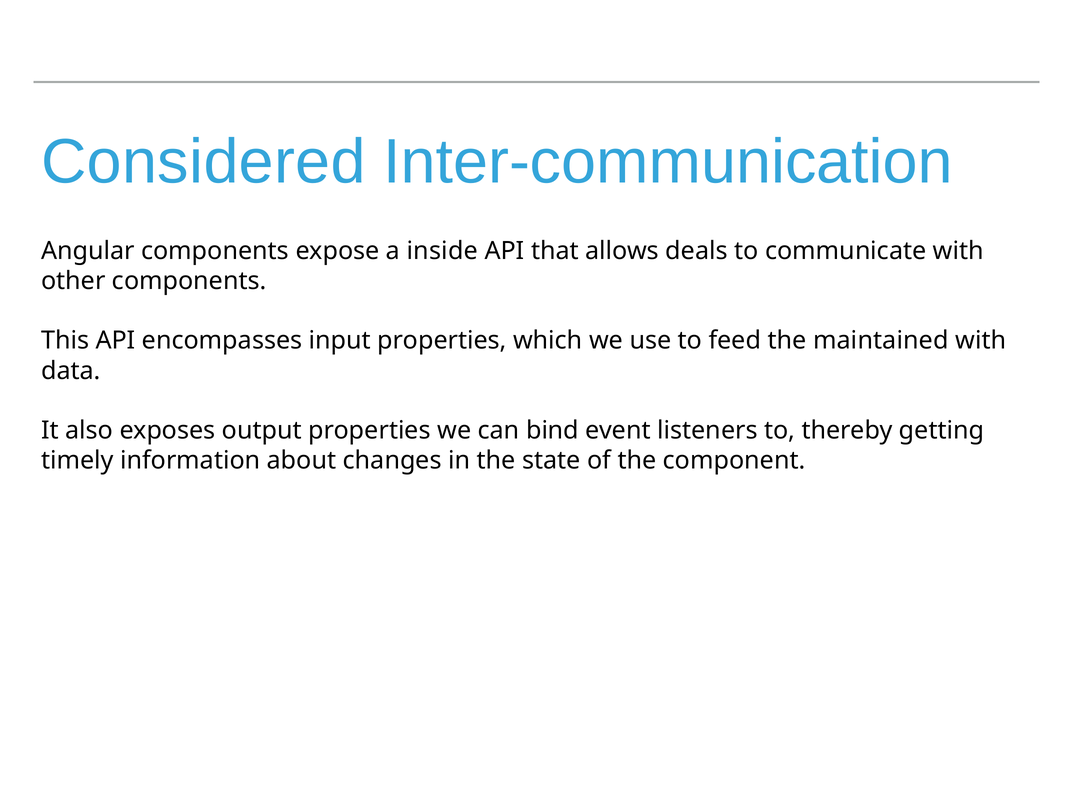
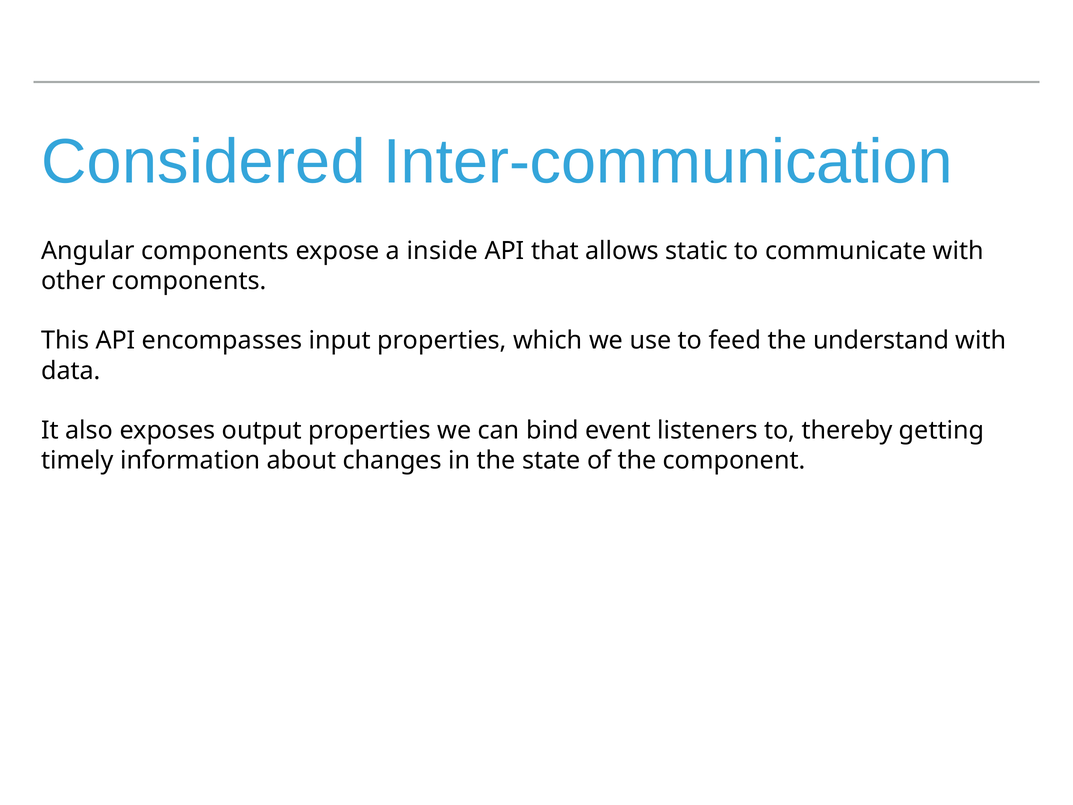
deals: deals -> static
maintained: maintained -> understand
